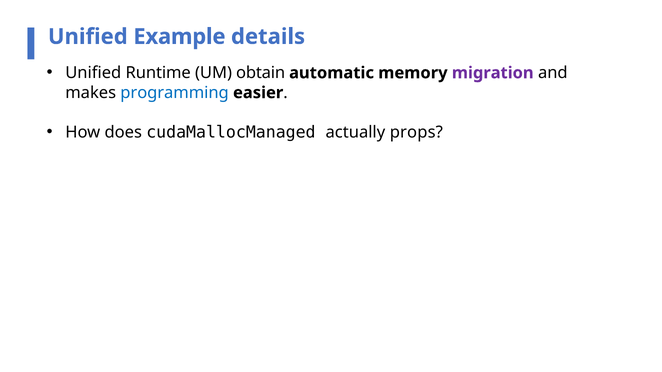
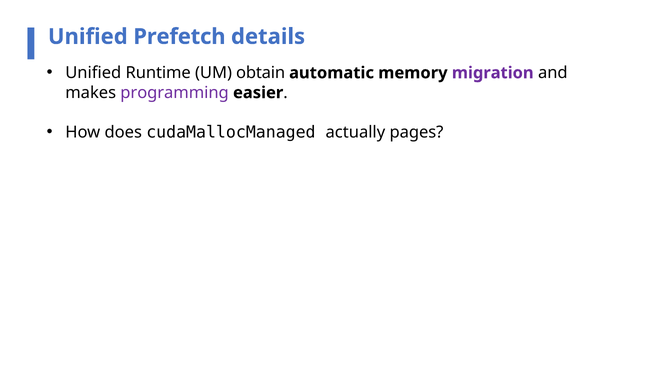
Example: Example -> Prefetch
programming colour: blue -> purple
props: props -> pages
